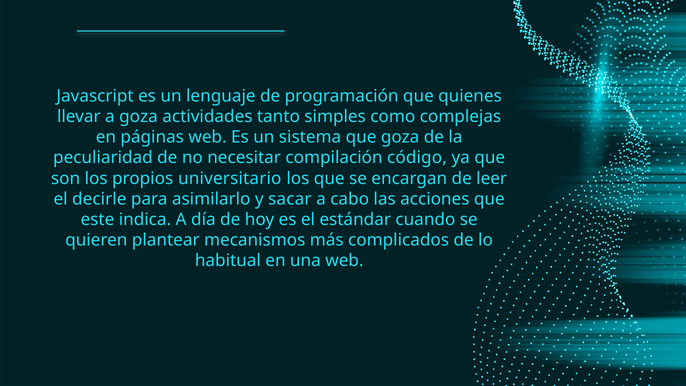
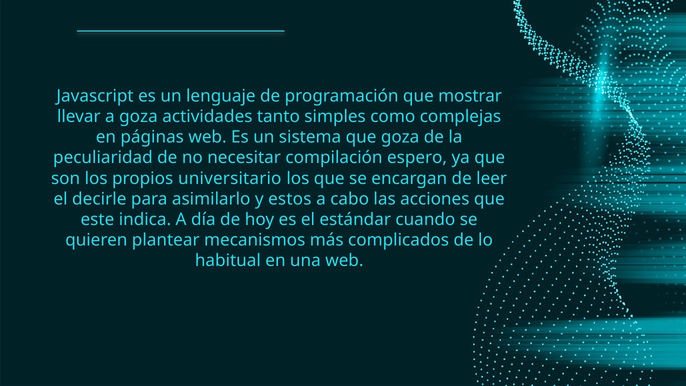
quienes: quienes -> mostrar
código: código -> espero
sacar: sacar -> estos
